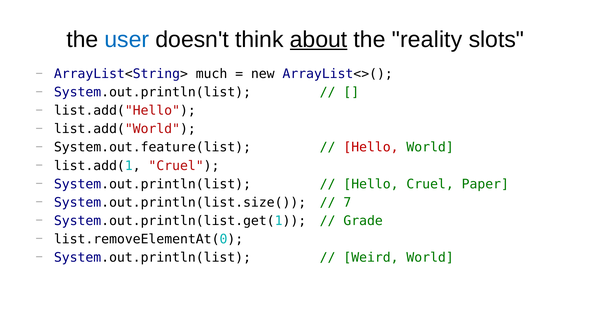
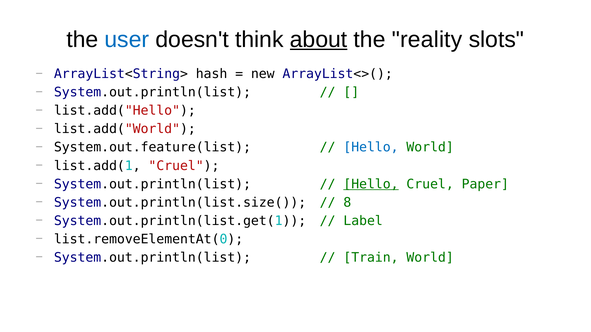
much: much -> hash
Hello at (371, 148) colour: red -> blue
Hello at (371, 184) underline: none -> present
7: 7 -> 8
Grade: Grade -> Label
Weird: Weird -> Train
